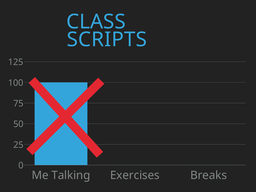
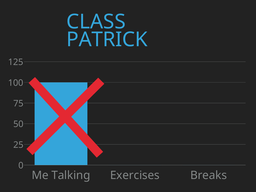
SCRIPTS: SCRIPTS -> PATRICK
